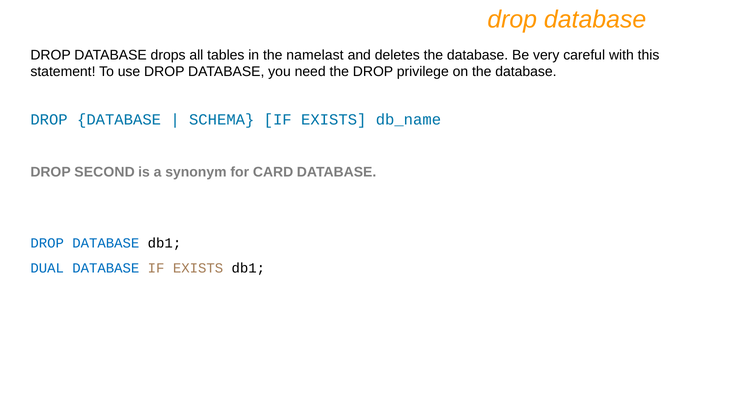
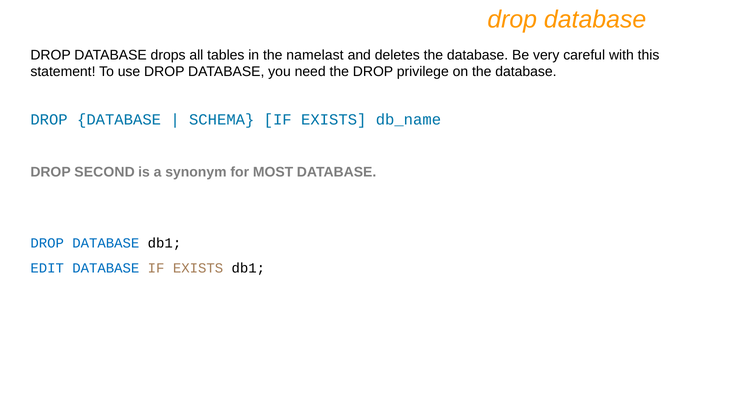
CARD: CARD -> MOST
DUAL: DUAL -> EDIT
